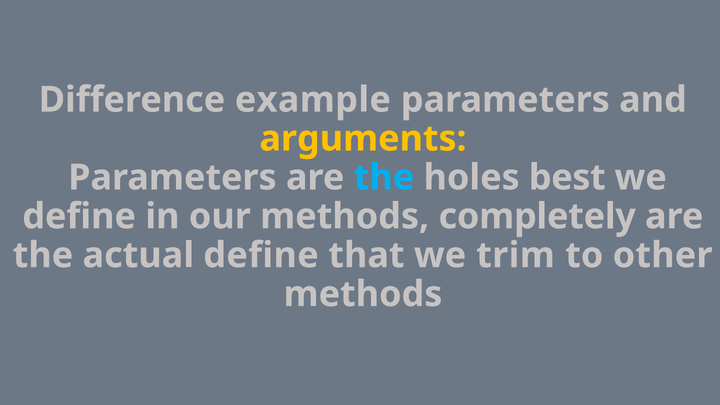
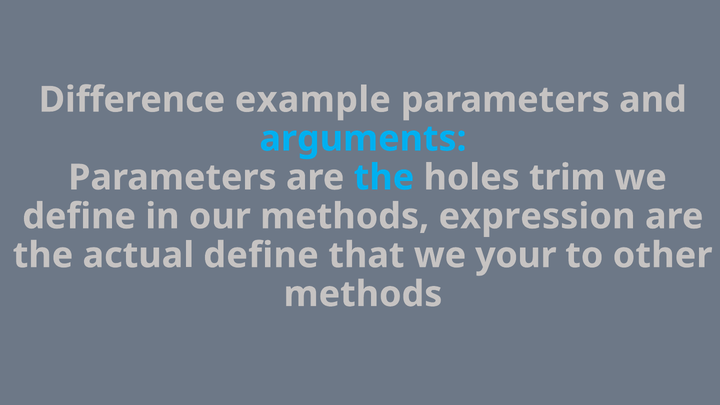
arguments colour: yellow -> light blue
best: best -> trim
completely: completely -> expression
trim: trim -> your
